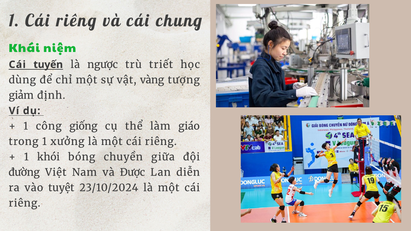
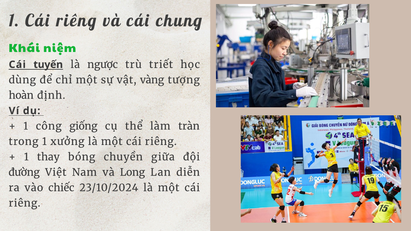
giảm: giảm -> hoàn
giáo: giáo -> tràn
khói: khói -> thay
Được: Được -> Long
tuyệt: tuyệt -> chiếc
